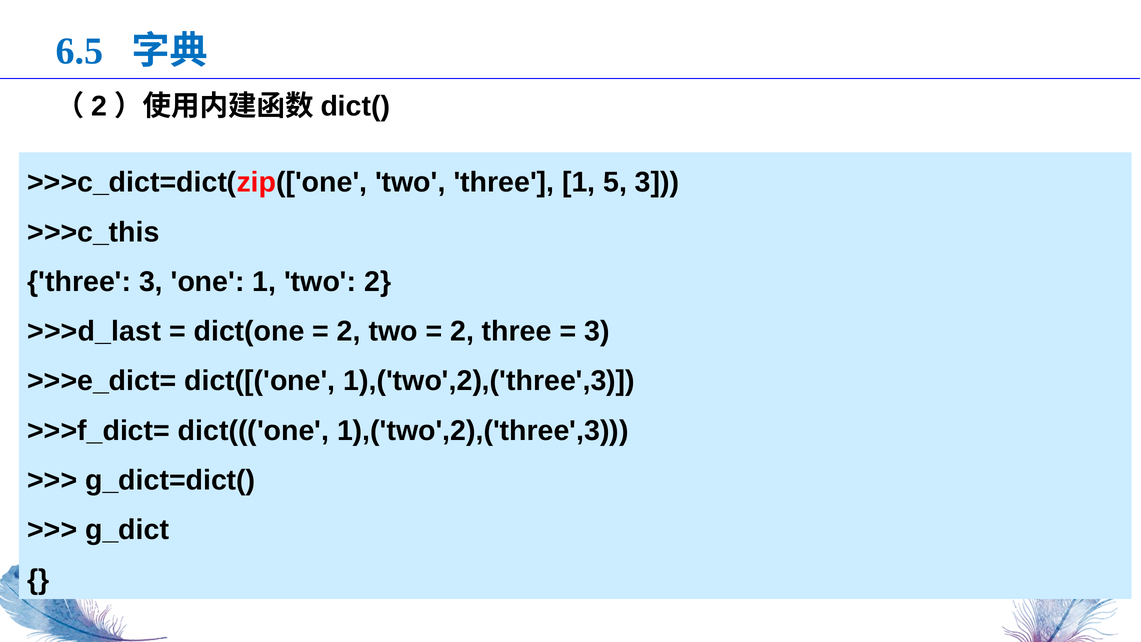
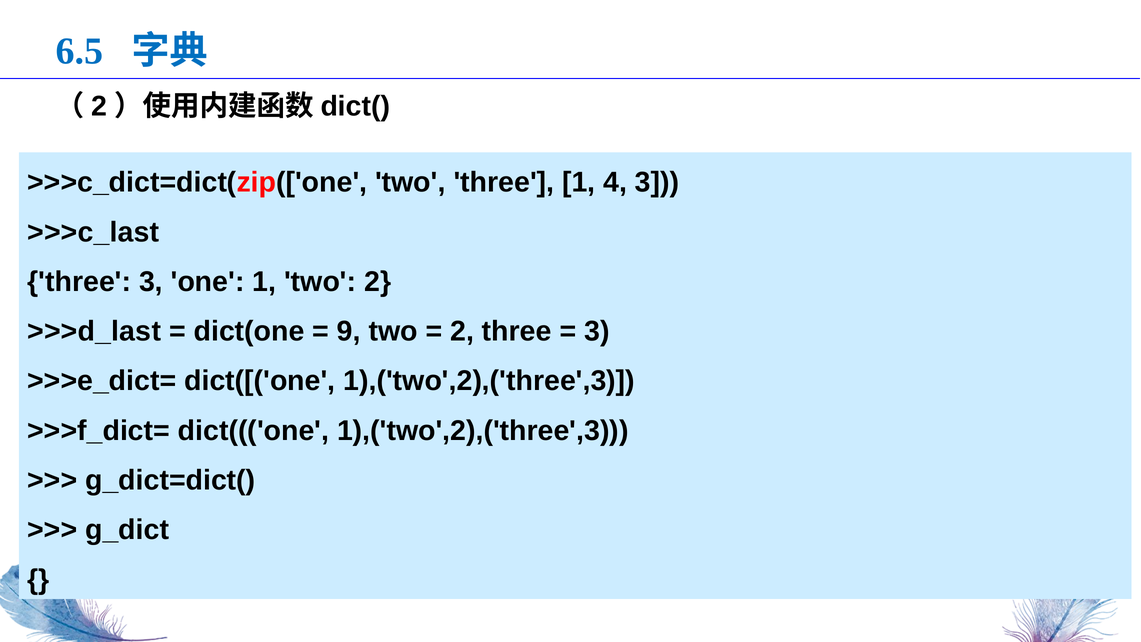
5: 5 -> 4
>>>c_this: >>>c_this -> >>>c_last
2 at (349, 331): 2 -> 9
